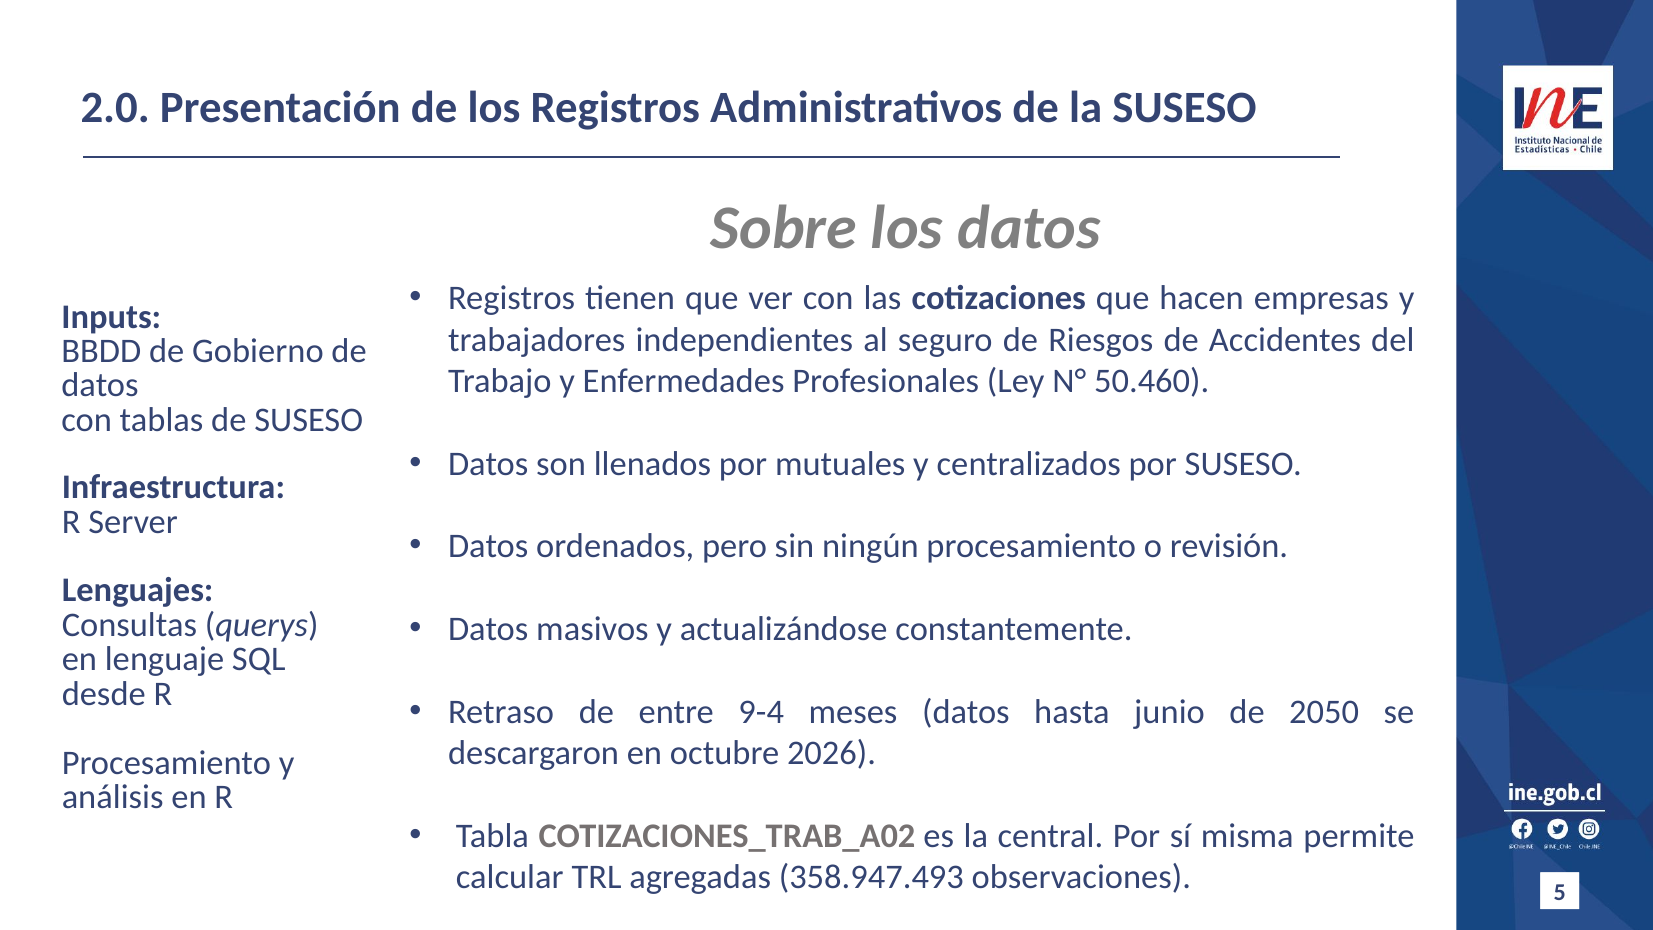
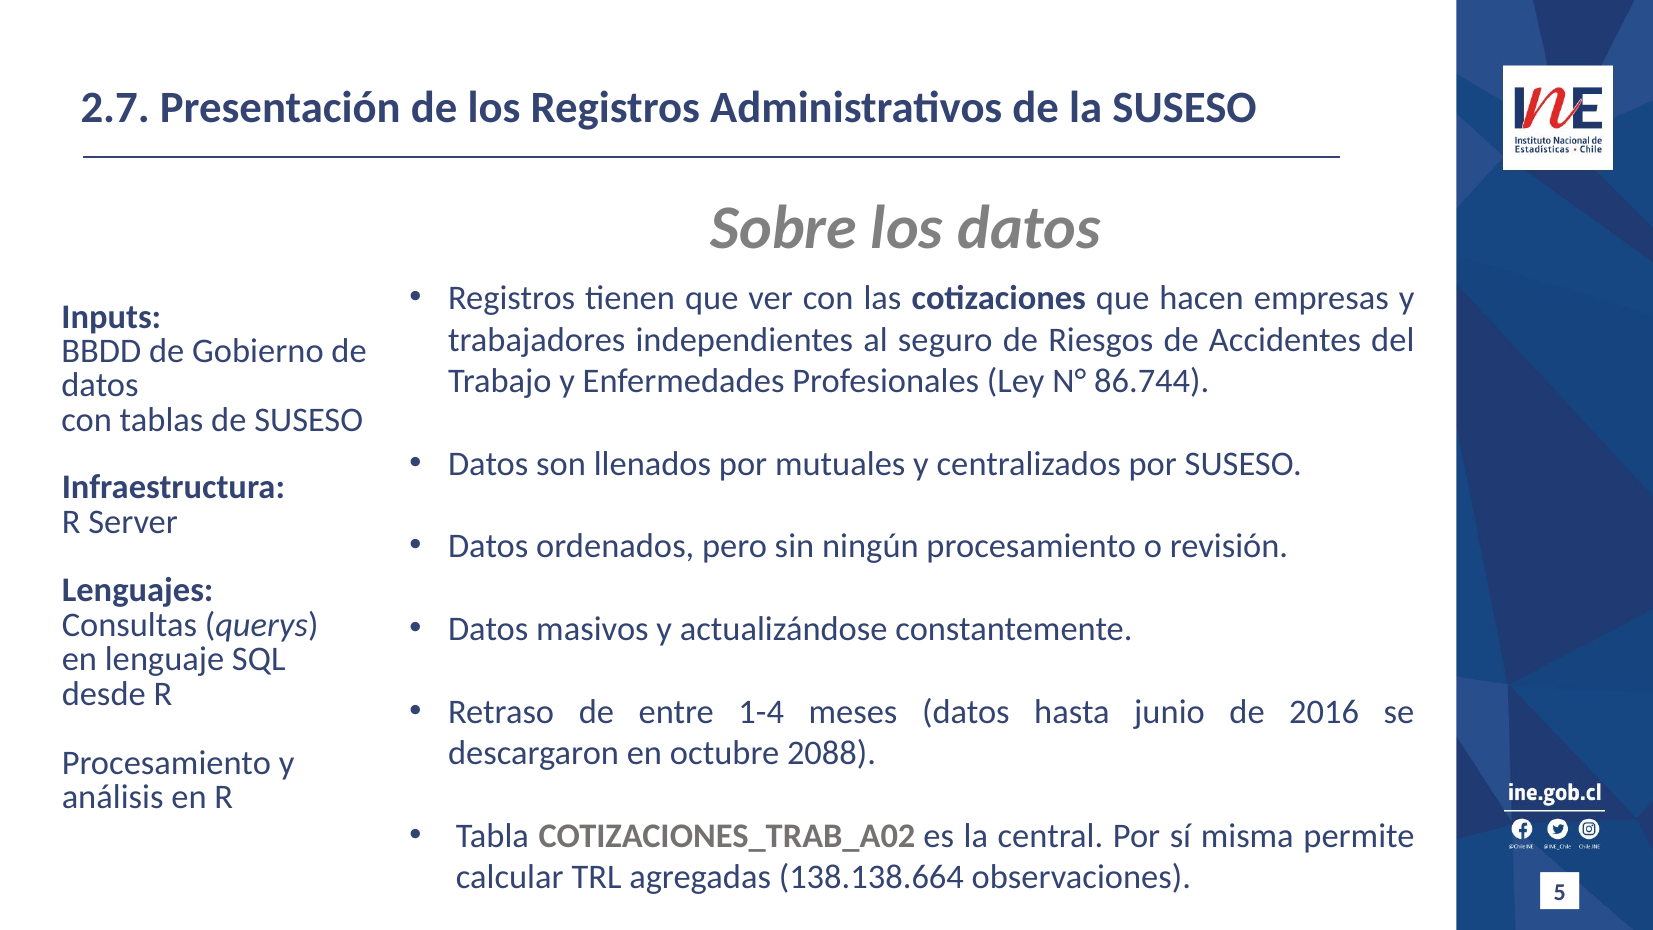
2.0: 2.0 -> 2.7
50.460: 50.460 -> 86.744
9-4: 9-4 -> 1-4
2050: 2050 -> 2016
2026: 2026 -> 2088
358.947.493: 358.947.493 -> 138.138.664
